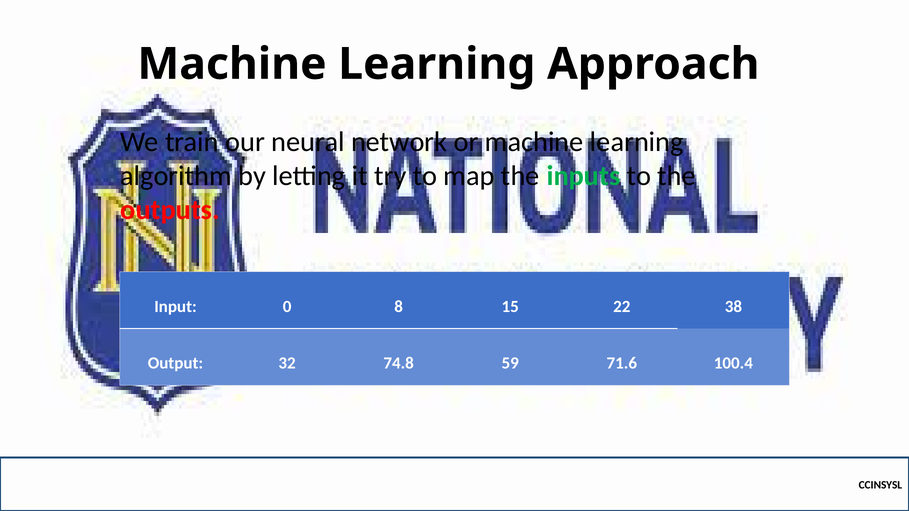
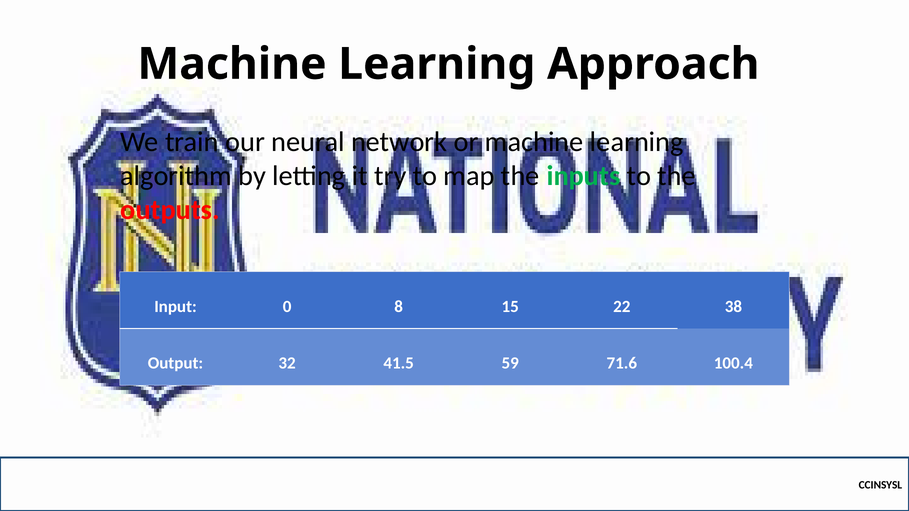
74.8: 74.8 -> 41.5
